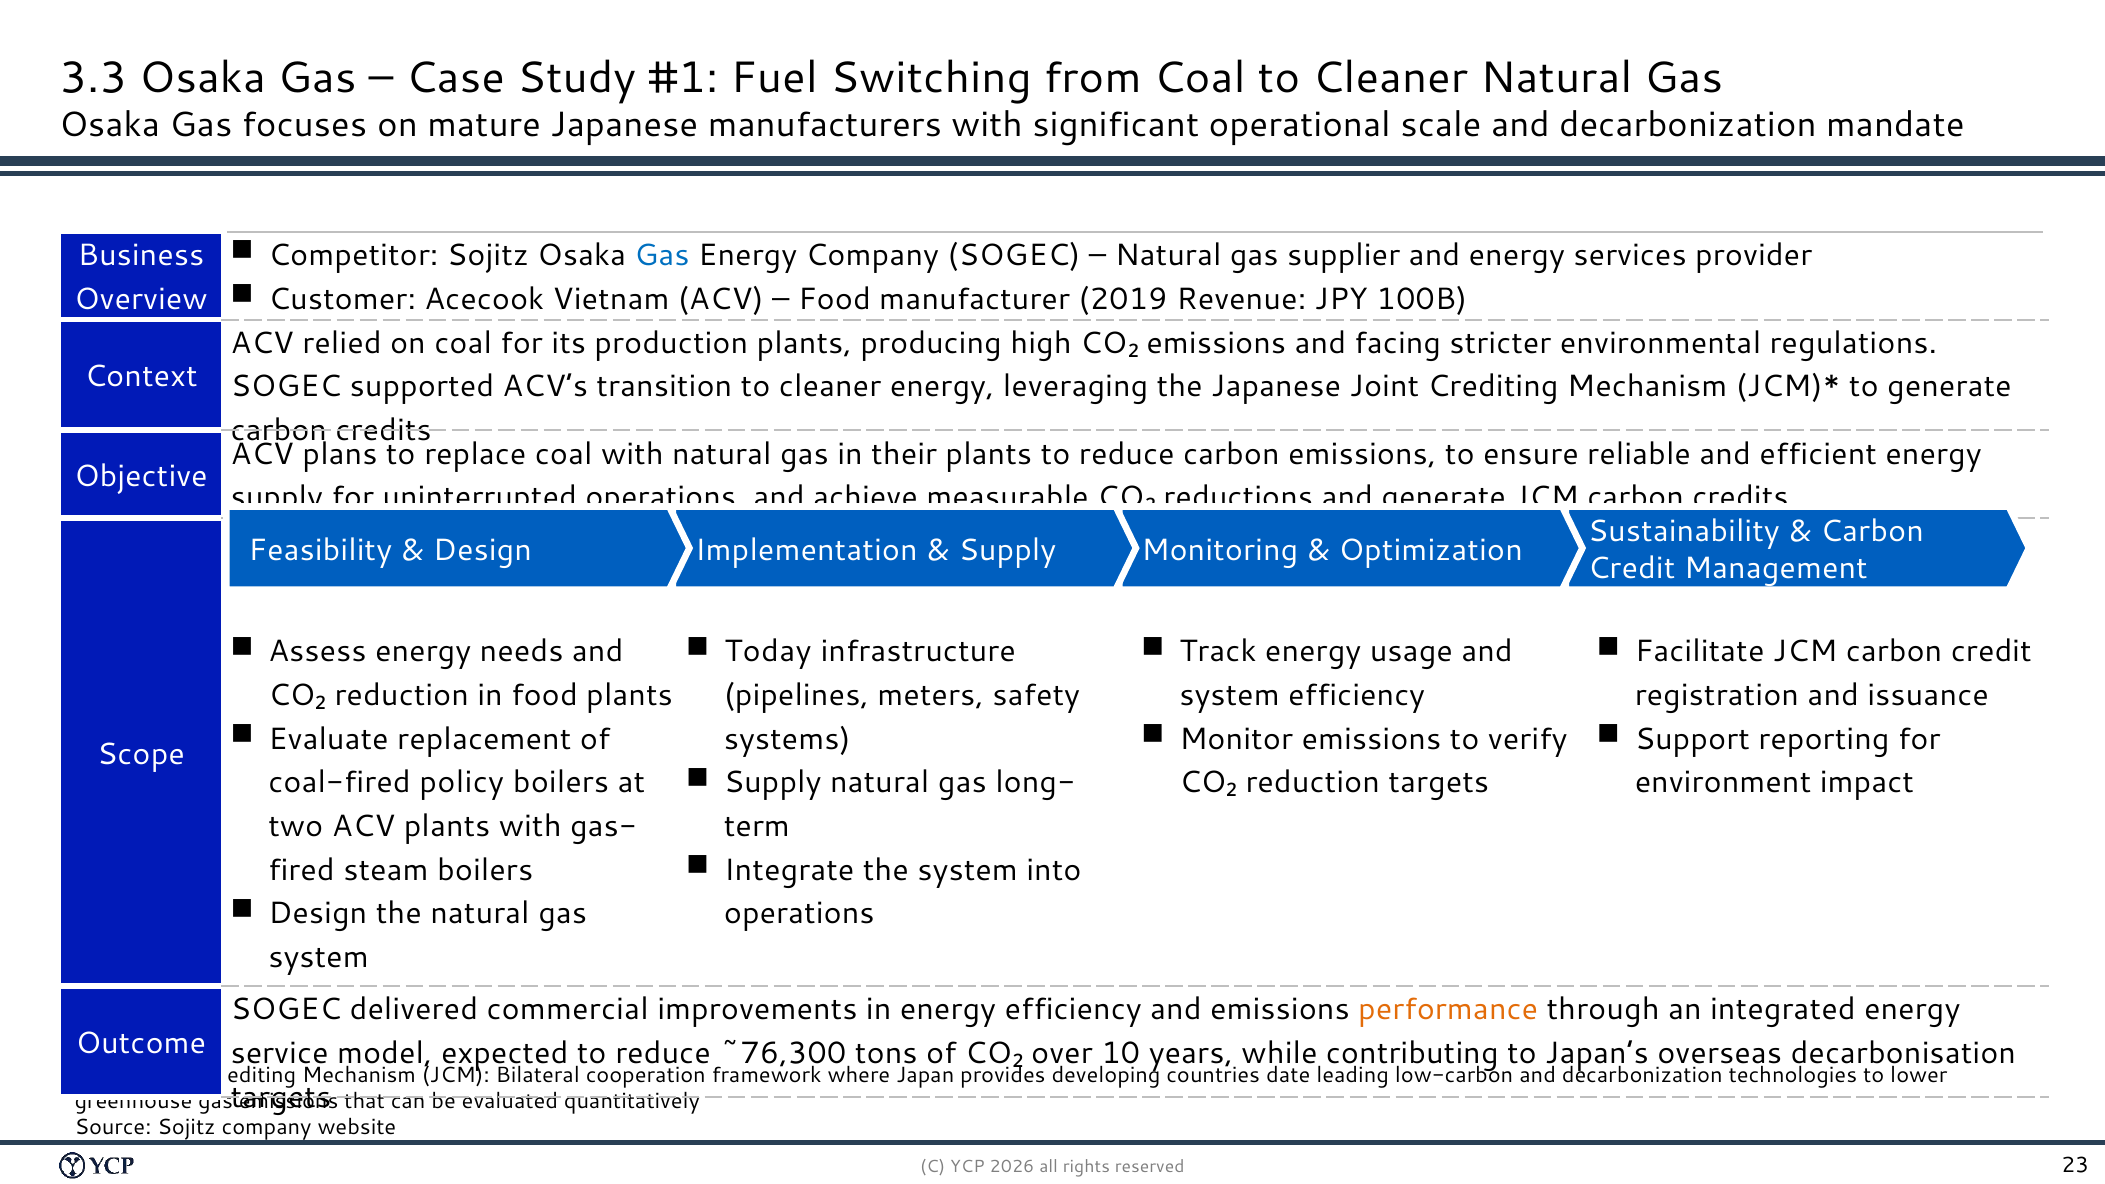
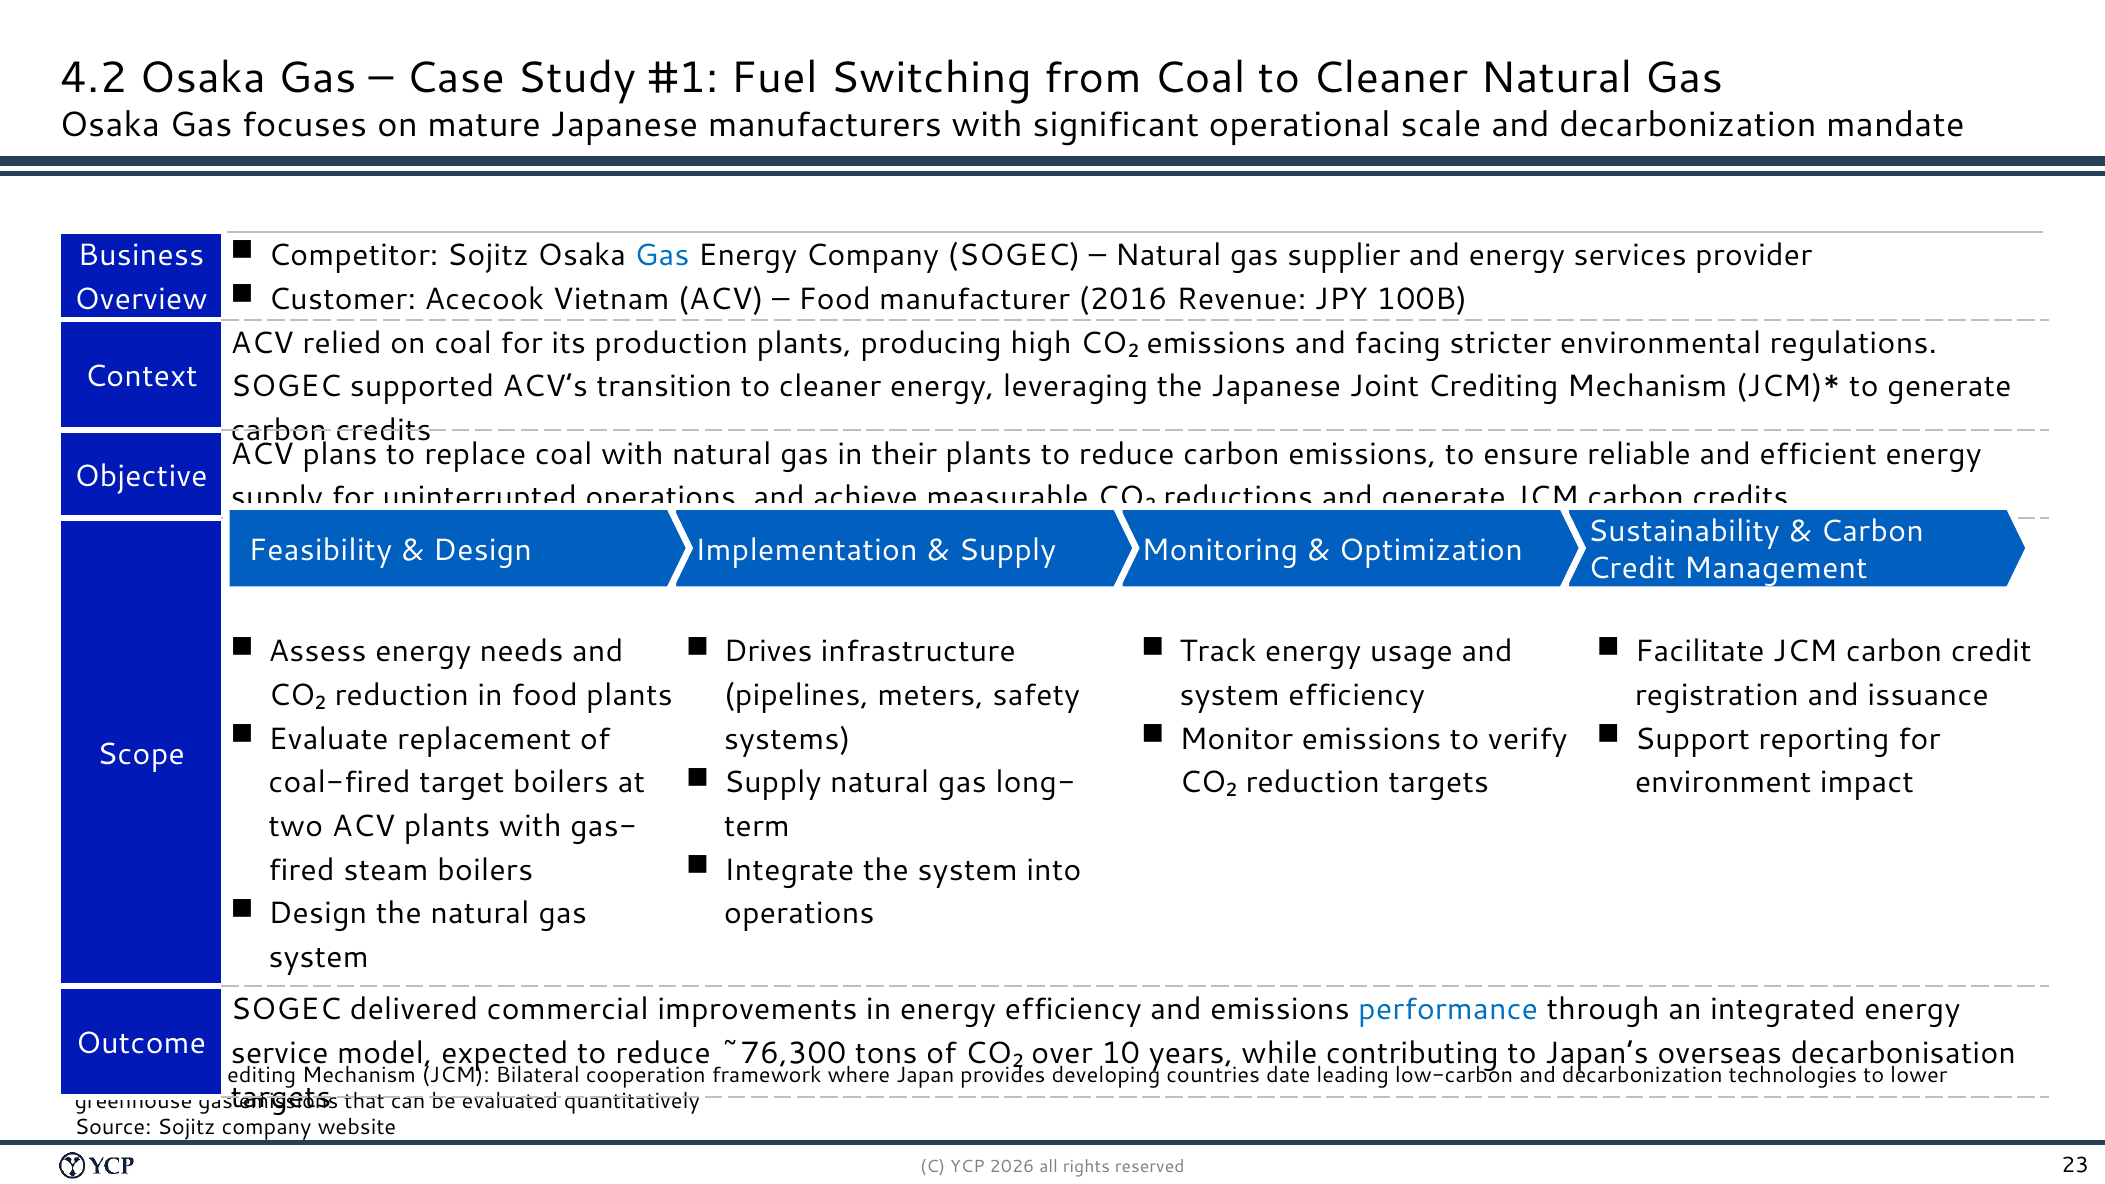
3.3: 3.3 -> 4.2
2019: 2019 -> 2016
Today: Today -> Drives
policy: policy -> target
performance colour: orange -> blue
